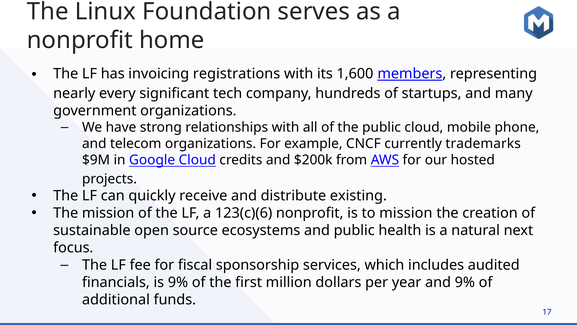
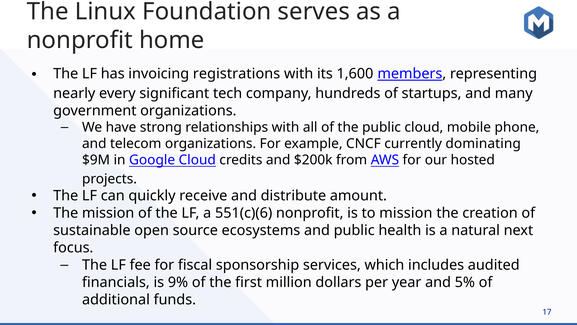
trademarks: trademarks -> dominating
existing: existing -> amount
123(c)(6: 123(c)(6 -> 551(c)(6
and 9%: 9% -> 5%
